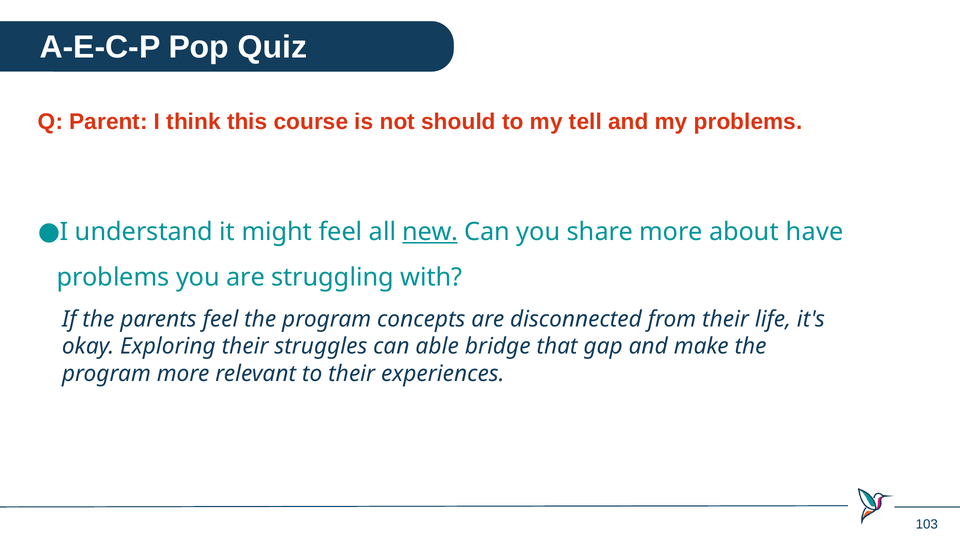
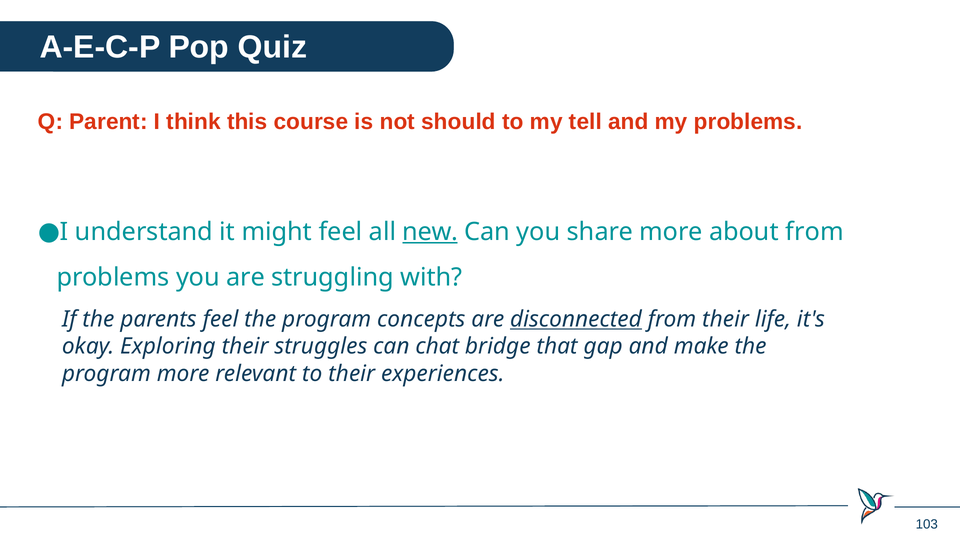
about have: have -> from
disconnected underline: none -> present
able: able -> chat
